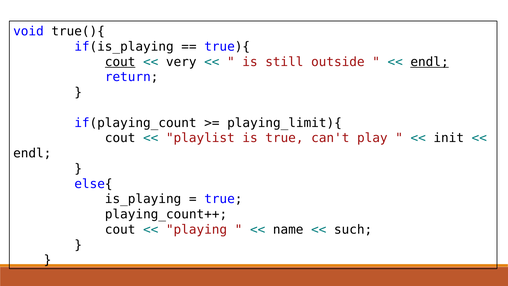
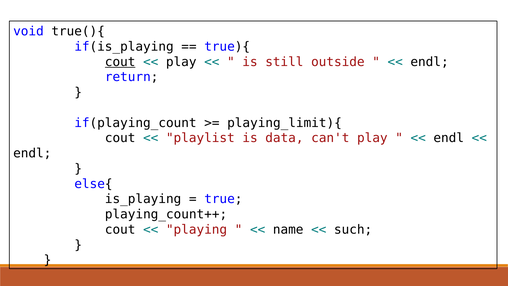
very at (181, 62): very -> play
endl at (430, 62) underline: present -> none
is true: true -> data
init at (449, 138): init -> endl
